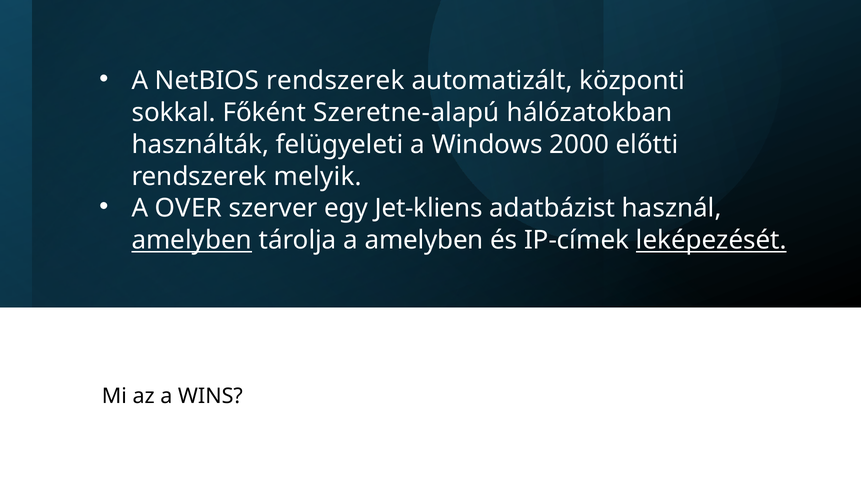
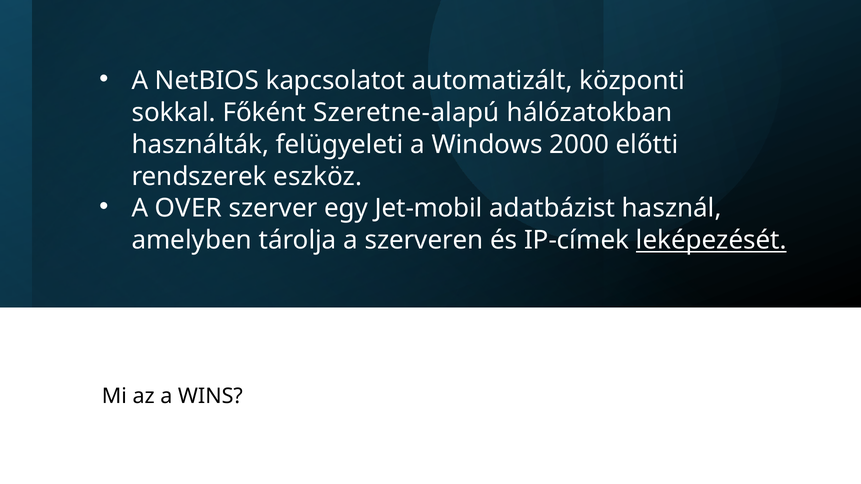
NetBIOS rendszerek: rendszerek -> kapcsolatot
melyik: melyik -> eszköz
Jet-kliens: Jet-kliens -> Jet-mobil
amelyben at (192, 241) underline: present -> none
a amelyben: amelyben -> szerveren
